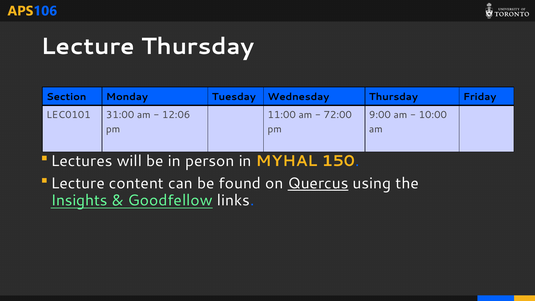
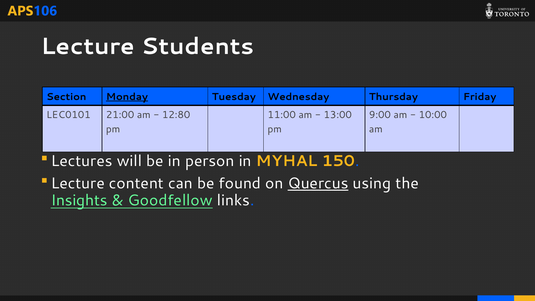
Lecture Thursday: Thursday -> Students
Monday underline: none -> present
31:00: 31:00 -> 21:00
12:06: 12:06 -> 12:80
72:00: 72:00 -> 13:00
